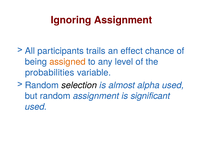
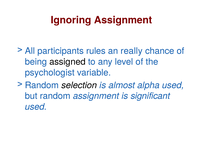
trails: trails -> rules
effect: effect -> really
assigned colour: orange -> black
probabilities: probabilities -> psychologist
